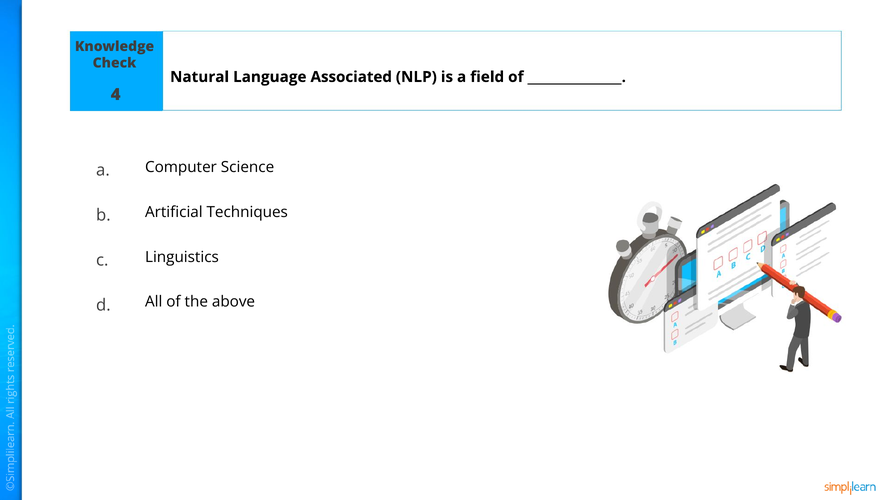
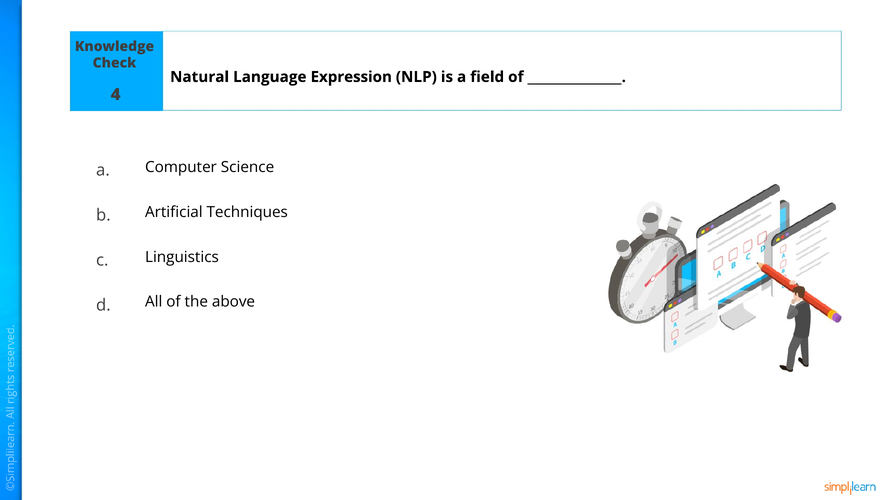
Associated: Associated -> Expression
